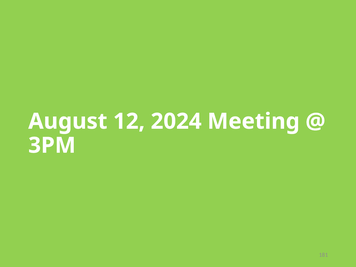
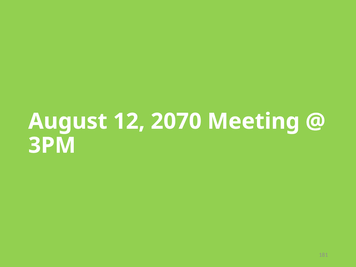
2024: 2024 -> 2070
